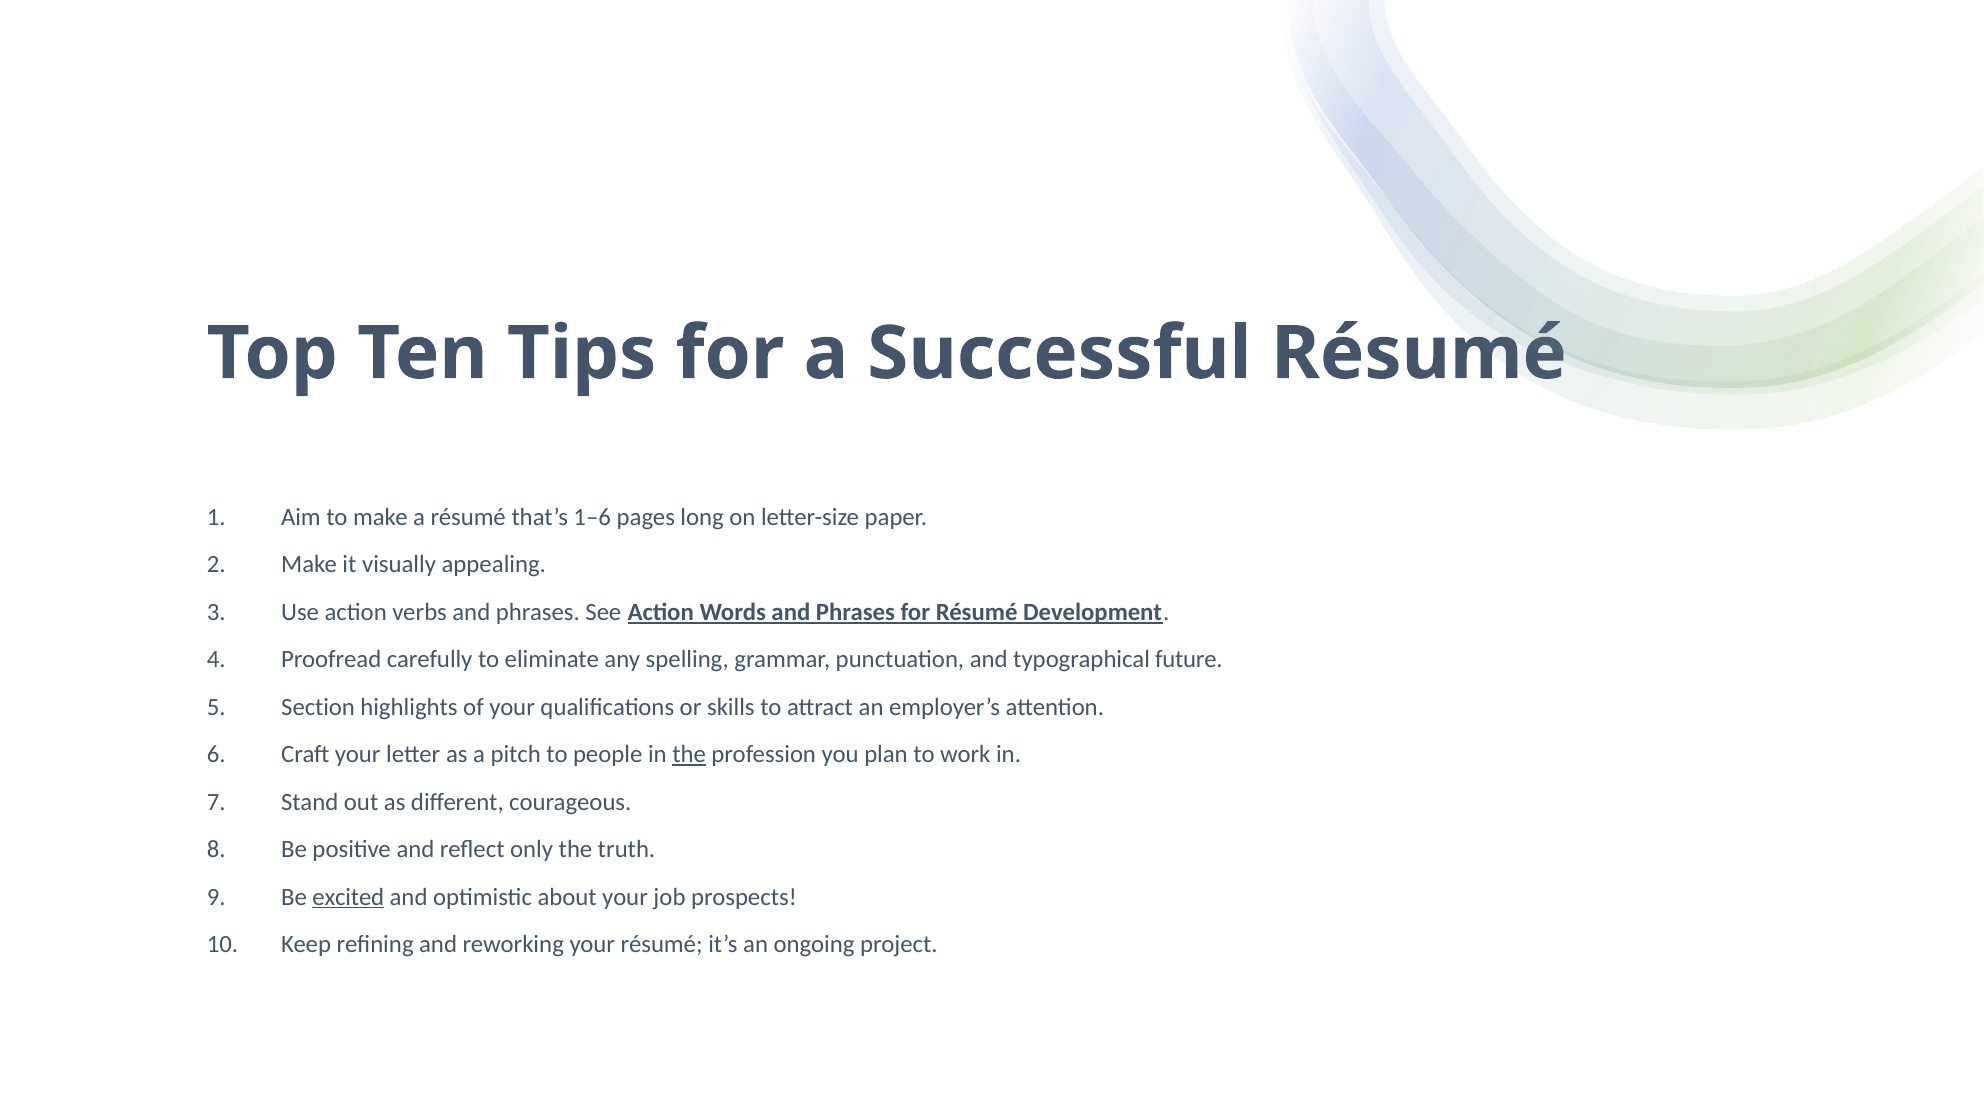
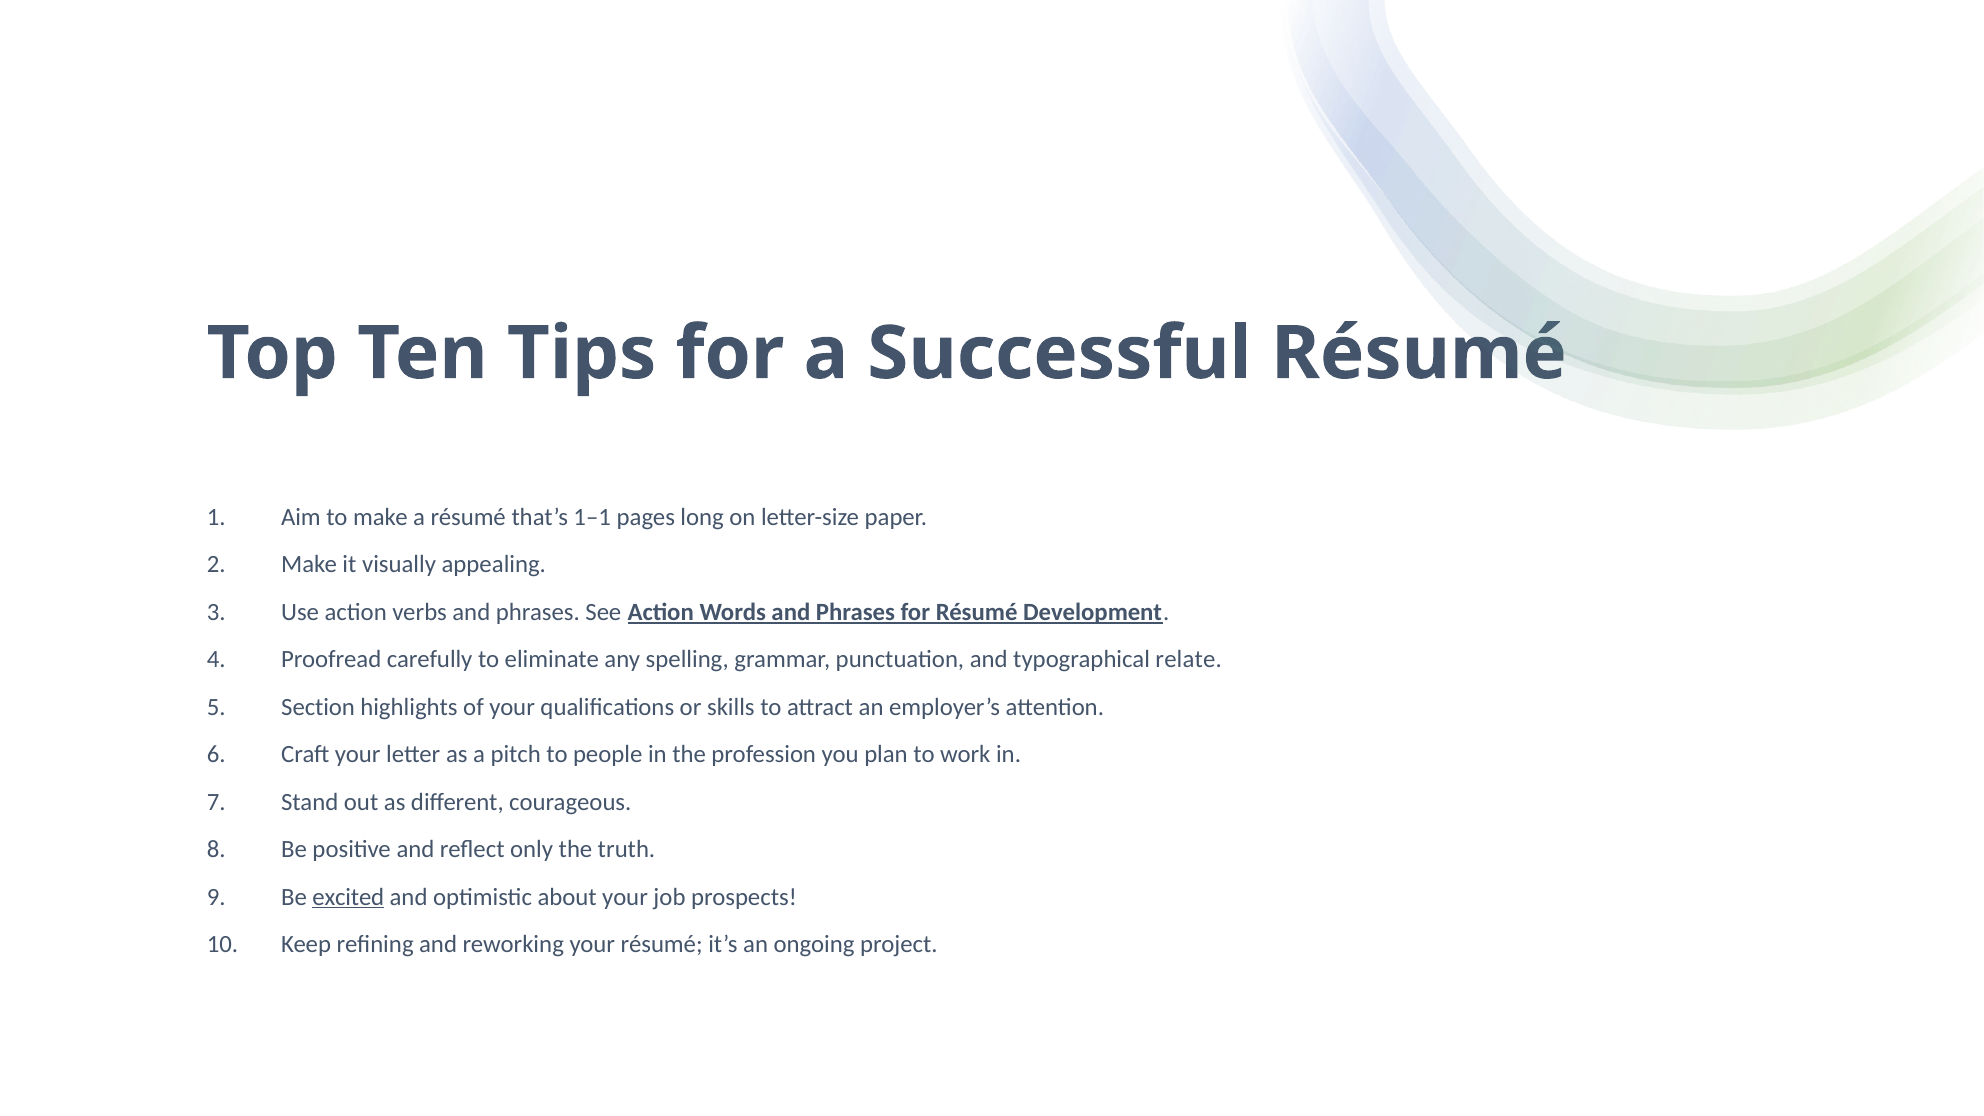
1–6: 1–6 -> 1–1
future: future -> relate
the at (689, 755) underline: present -> none
